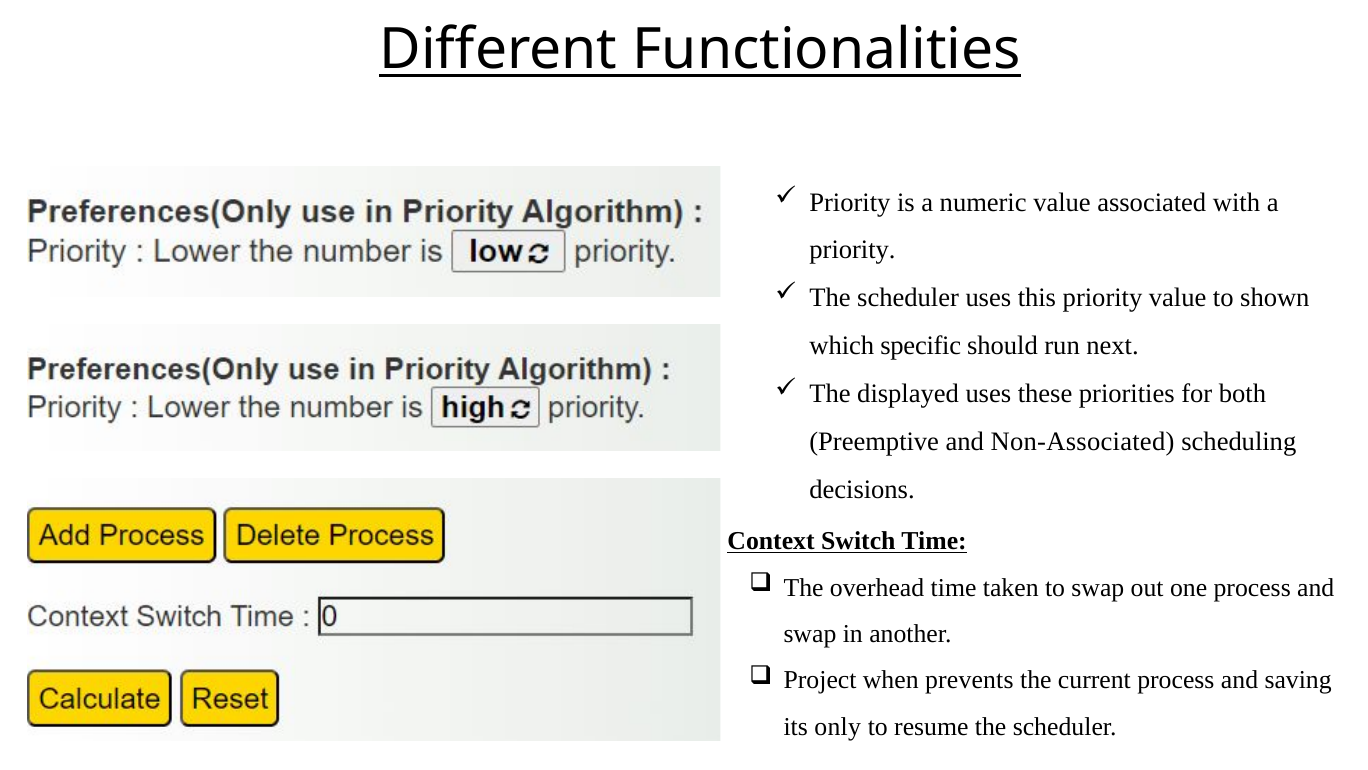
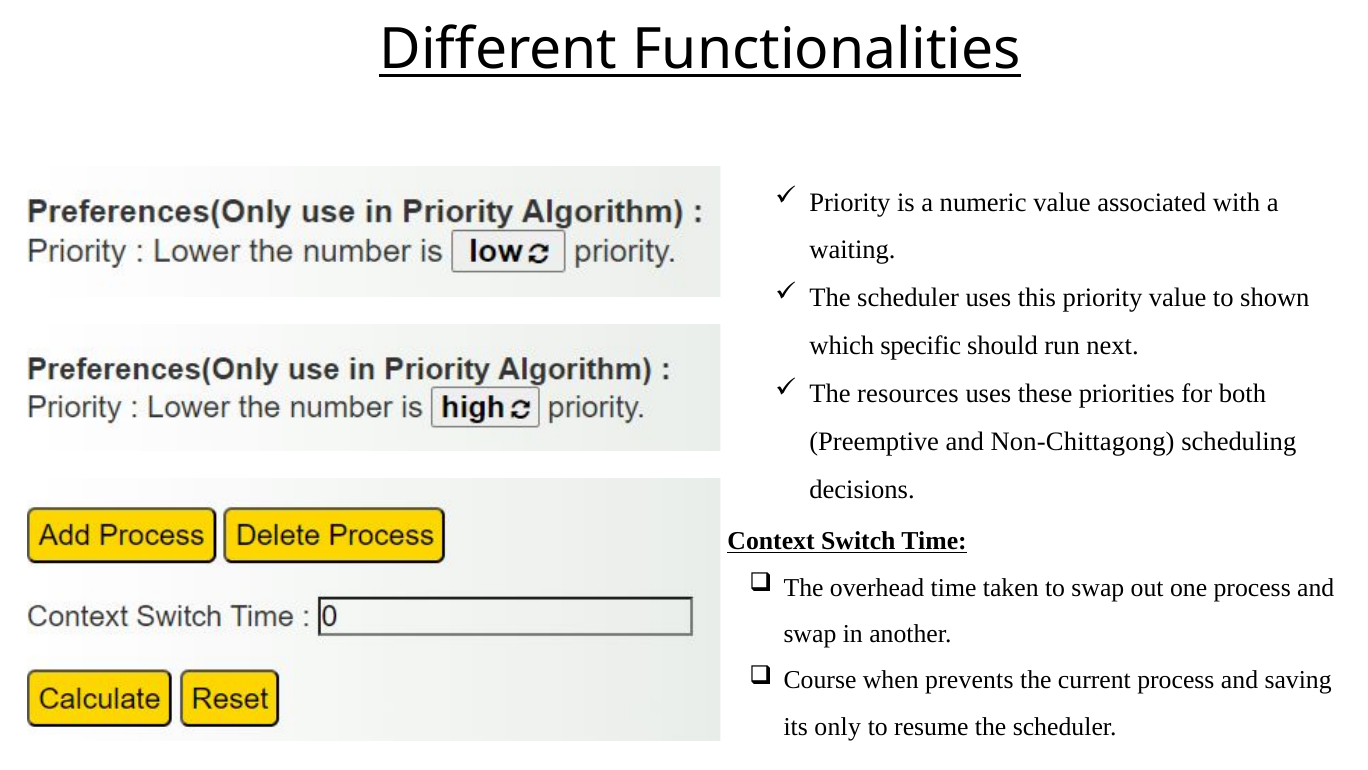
priority at (852, 250): priority -> waiting
displayed: displayed -> resources
Non-Associated: Non-Associated -> Non-Chittagong
Project: Project -> Course
